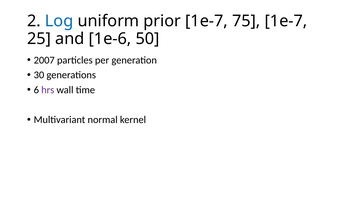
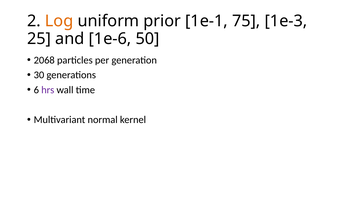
Log colour: blue -> orange
prior 1e-7: 1e-7 -> 1e-1
75 1e-7: 1e-7 -> 1e-3
2007: 2007 -> 2068
